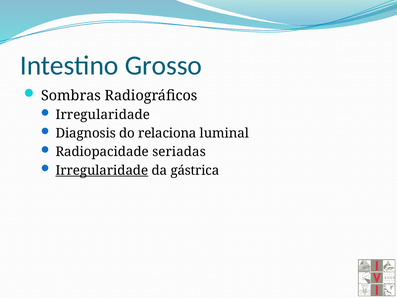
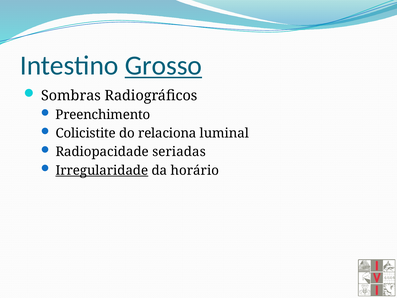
Grosso underline: none -> present
Irregularidade at (103, 115): Irregularidade -> Preenchimento
Diagnosis: Diagnosis -> Colicistite
gástrica: gástrica -> horário
